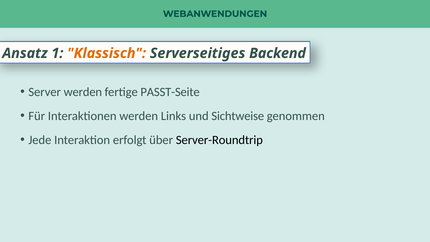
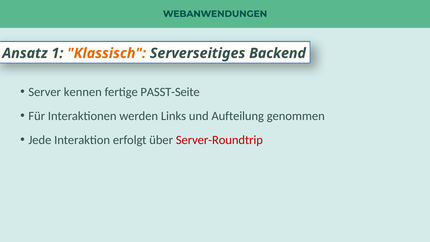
Server werden: werden -> kennen
Sichtweise: Sichtweise -> Aufteilung
Server-Roundtrip colour: black -> red
